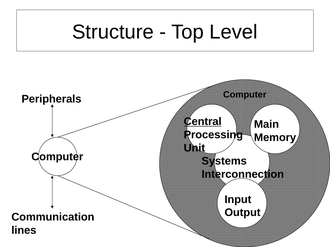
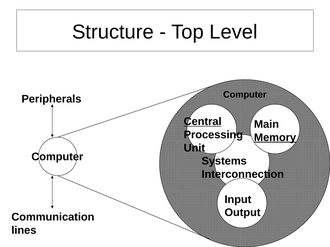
Memory underline: none -> present
